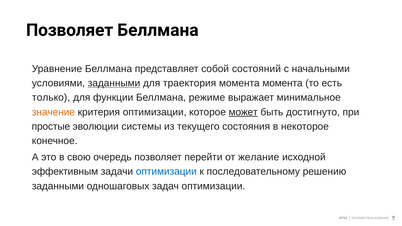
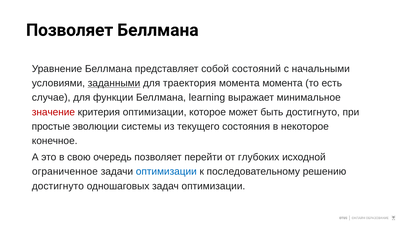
только: только -> случае
режиме: режиме -> learning
значение colour: orange -> red
может underline: present -> none
желание: желание -> глубоких
эффективным: эффективным -> ограниченное
заданными at (58, 186): заданными -> достигнуто
